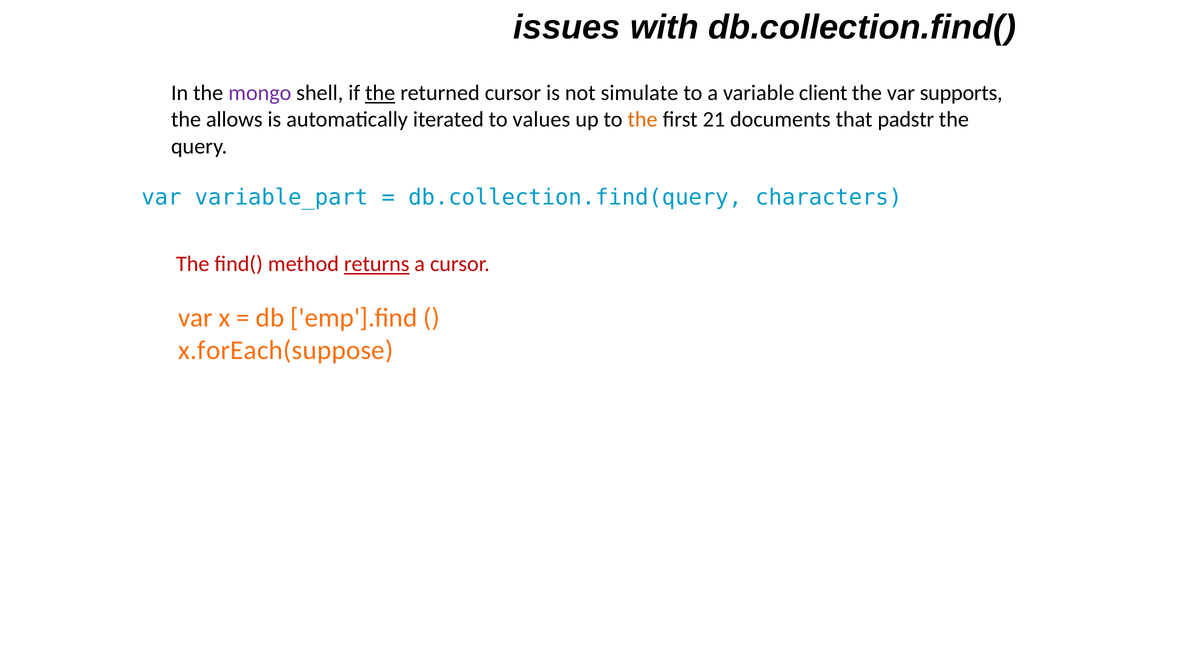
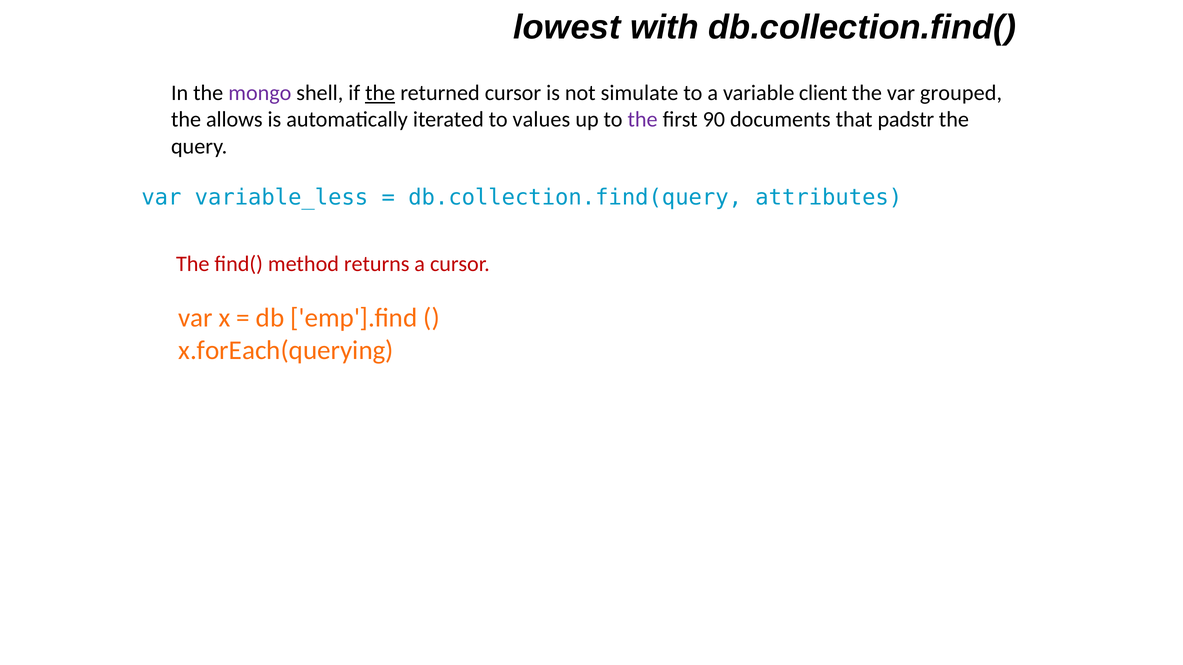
issues: issues -> lowest
supports: supports -> grouped
the at (643, 120) colour: orange -> purple
21: 21 -> 90
variable_part: variable_part -> variable_less
characters: characters -> attributes
returns underline: present -> none
x.forEach(suppose: x.forEach(suppose -> x.forEach(querying
